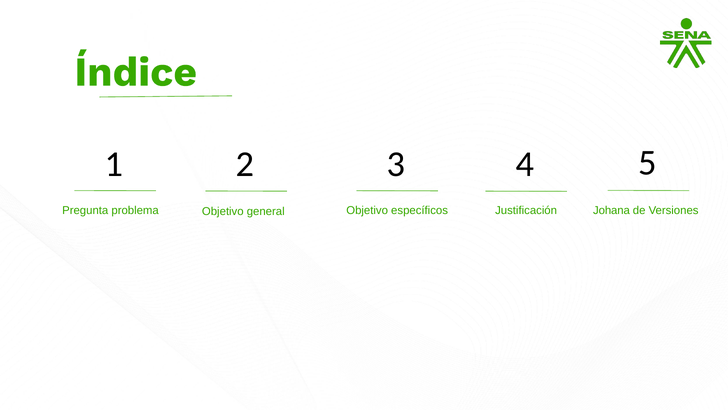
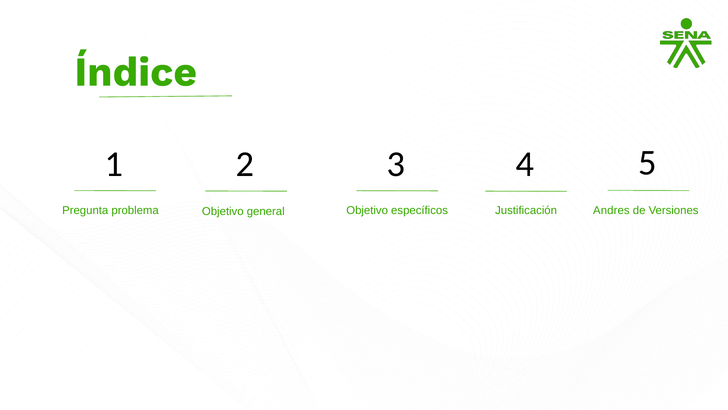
Johana: Johana -> Andres
